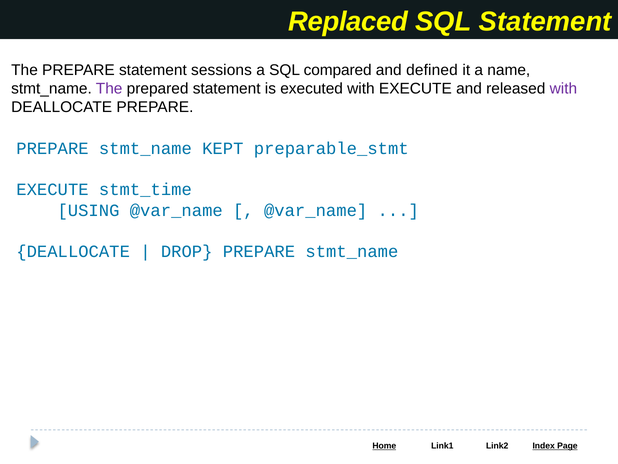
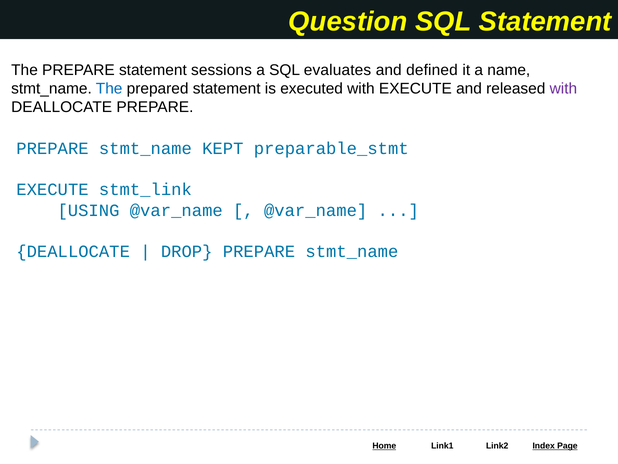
Replaced: Replaced -> Question
compared: compared -> evaluates
The at (109, 89) colour: purple -> blue
stmt_time: stmt_time -> stmt_link
